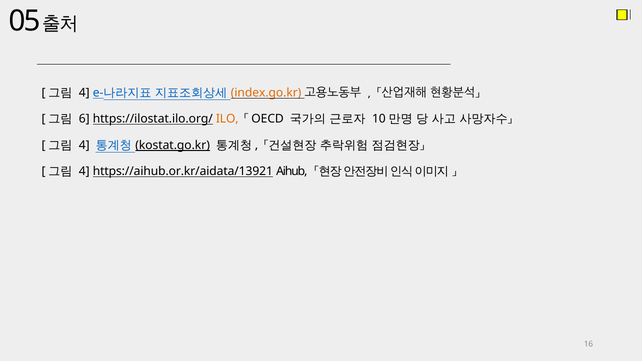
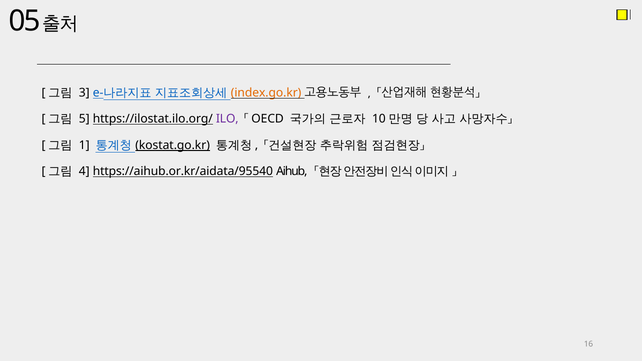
4 at (84, 93): 4 -> 3
6: 6 -> 5
ILO colour: orange -> purple
4 at (84, 145): 4 -> 1
https://aihub.or.kr/aidata/13921: https://aihub.or.kr/aidata/13921 -> https://aihub.or.kr/aidata/95540
